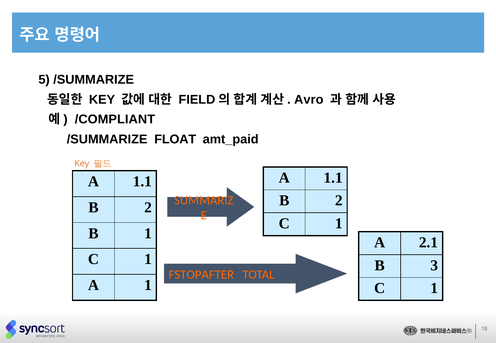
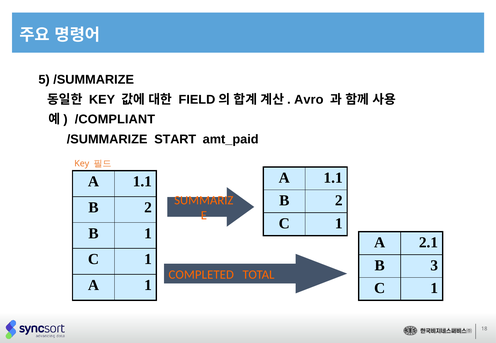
FLOAT: FLOAT -> START
FSTOPAFTER: FSTOPAFTER -> COMPLETED
